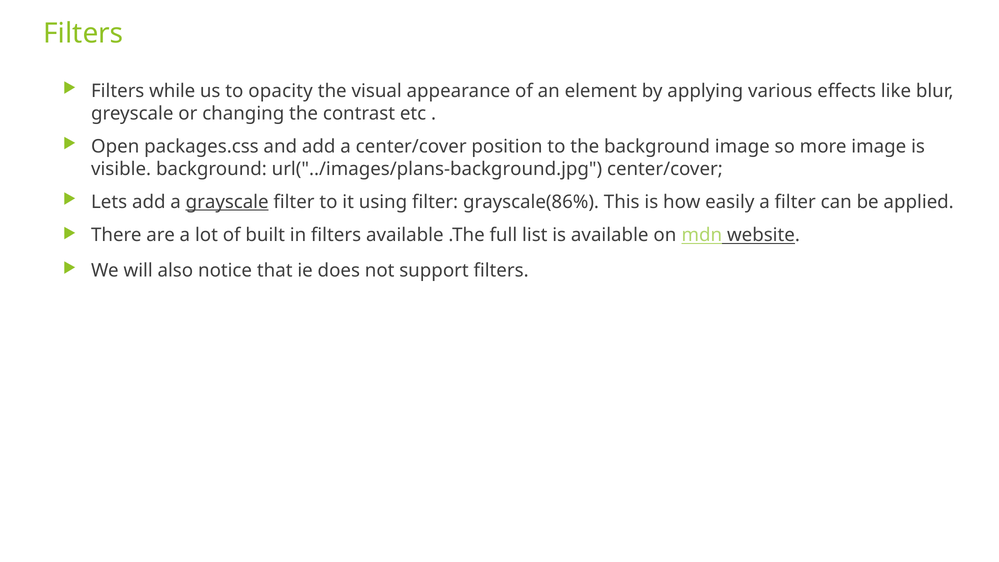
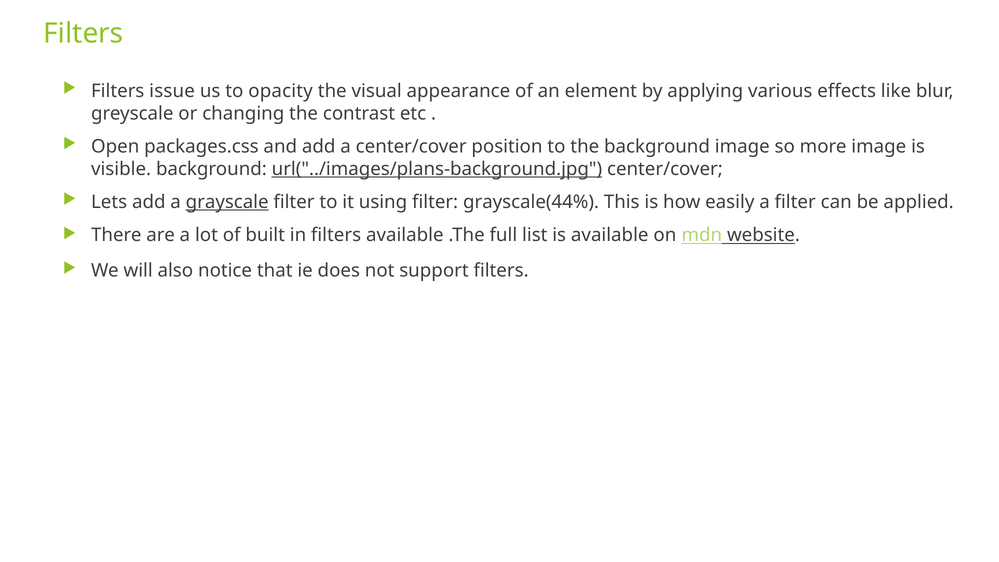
while: while -> issue
url("../images/plans-background.jpg underline: none -> present
grayscale(86%: grayscale(86% -> grayscale(44%
